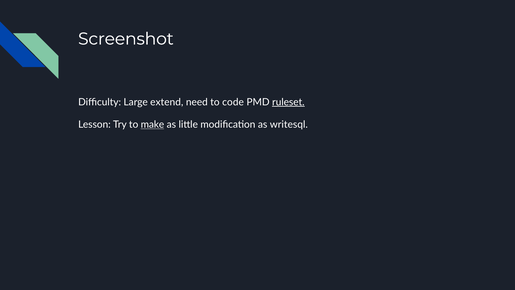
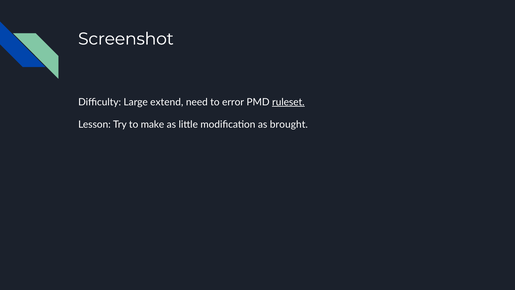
code: code -> error
make underline: present -> none
writesql: writesql -> brought
